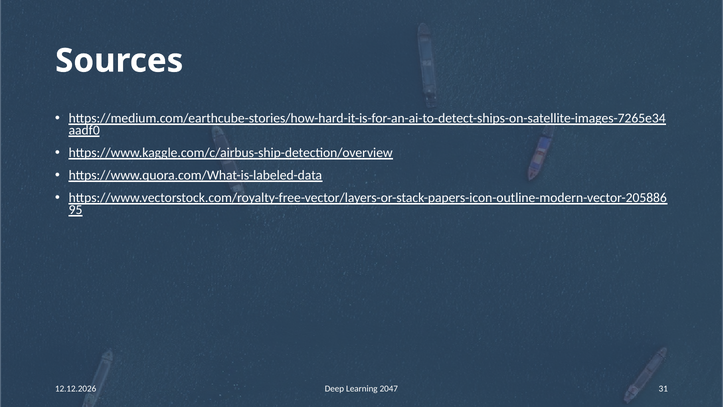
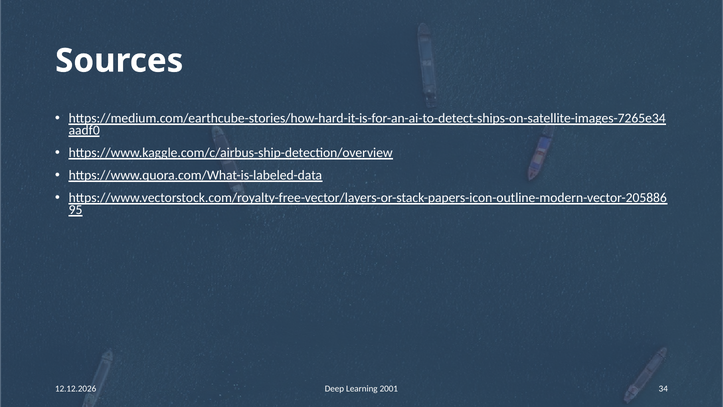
31: 31 -> 34
2047: 2047 -> 2001
